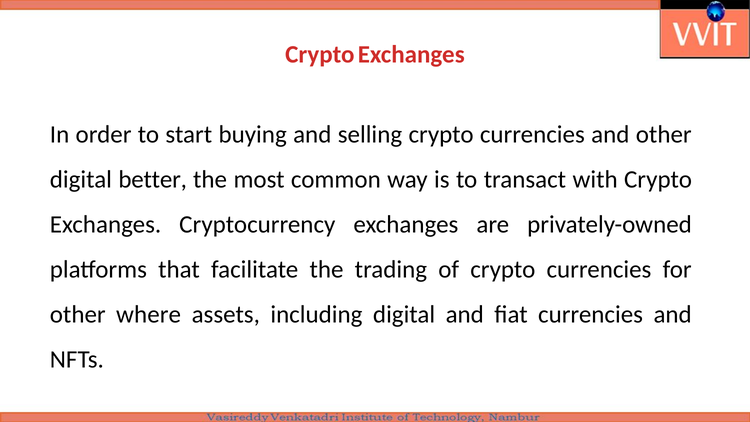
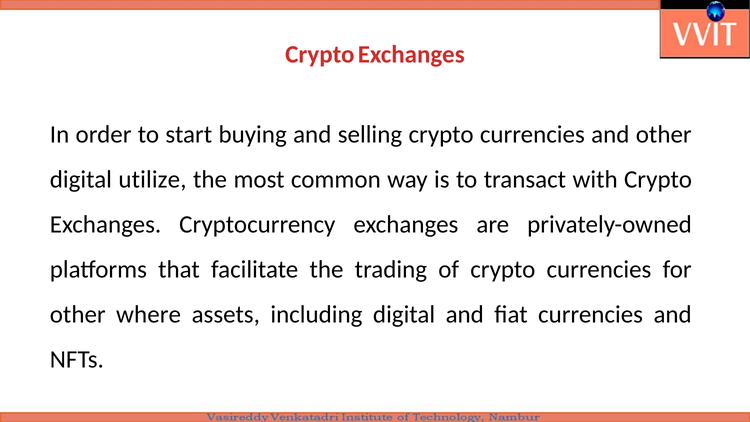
better: better -> utilize
